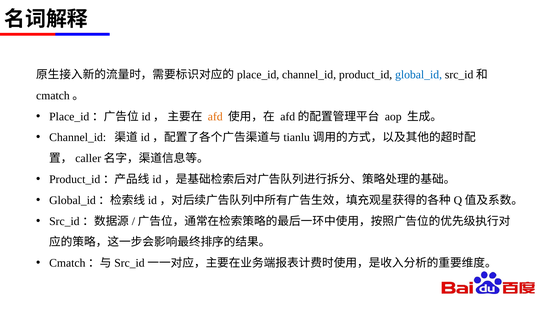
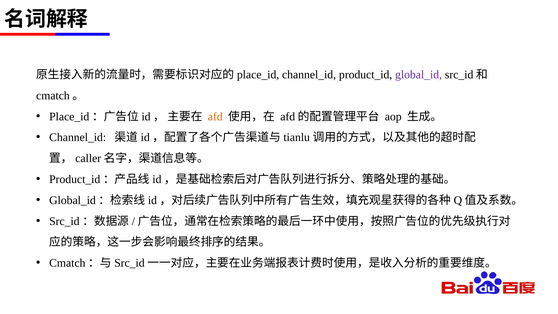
global_id colour: blue -> purple
